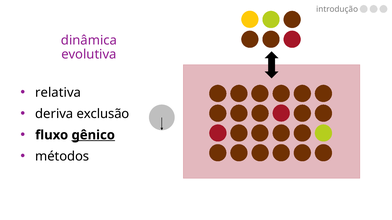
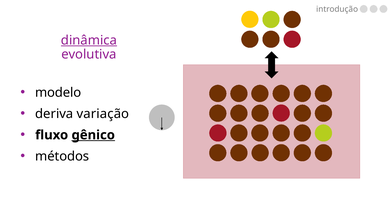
dinâmica underline: none -> present
relativa: relativa -> modelo
exclusão: exclusão -> variação
